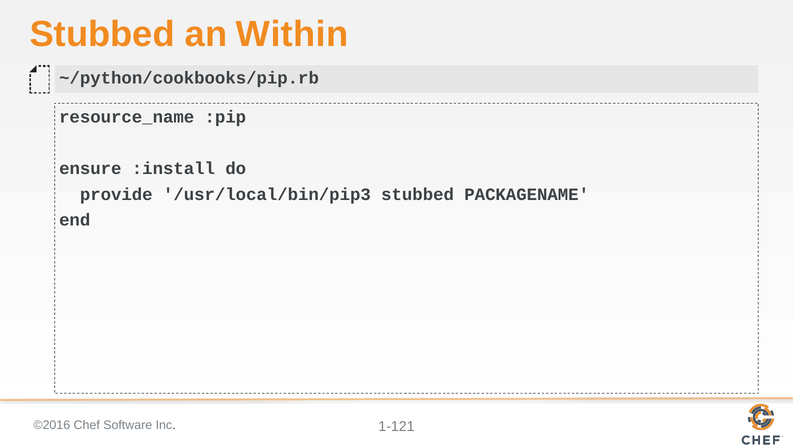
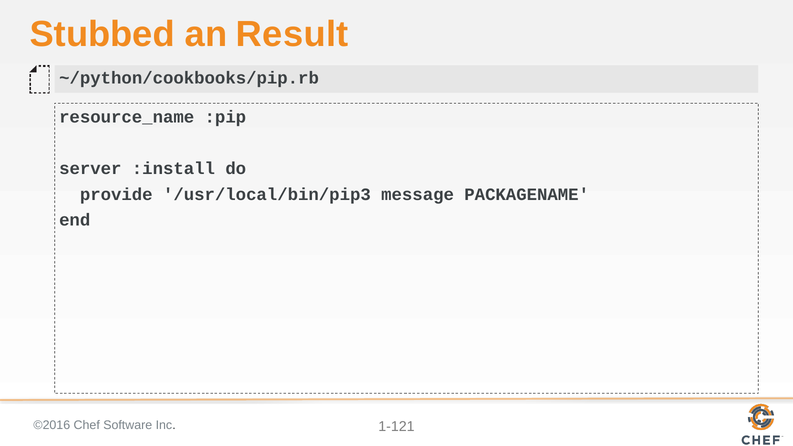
Within: Within -> Result
ensure: ensure -> server
/usr/local/bin/pip3 stubbed: stubbed -> message
